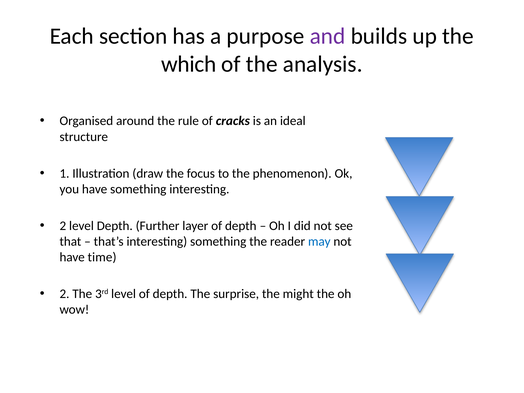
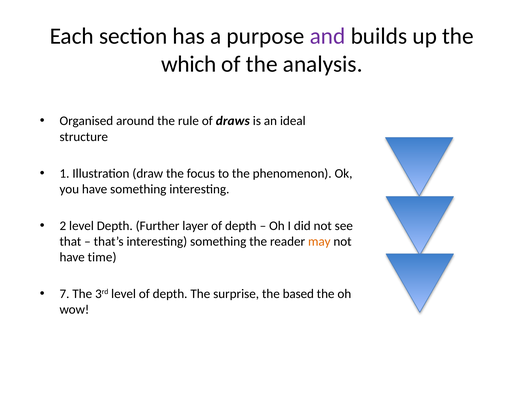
cracks: cracks -> draws
may colour: blue -> orange
2 at (65, 294): 2 -> 7
might: might -> based
